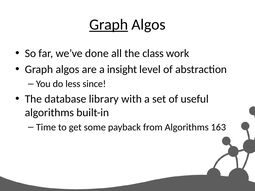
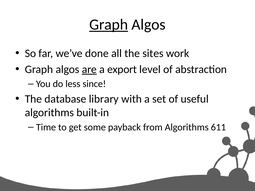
class: class -> sites
are underline: none -> present
insight: insight -> export
163: 163 -> 611
